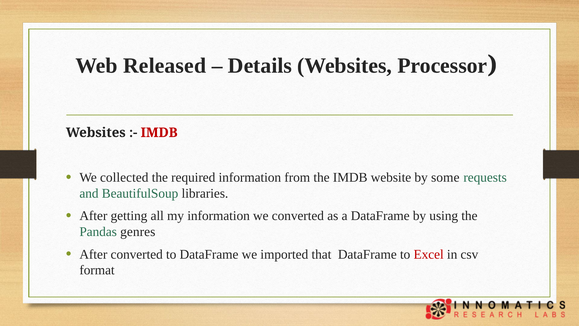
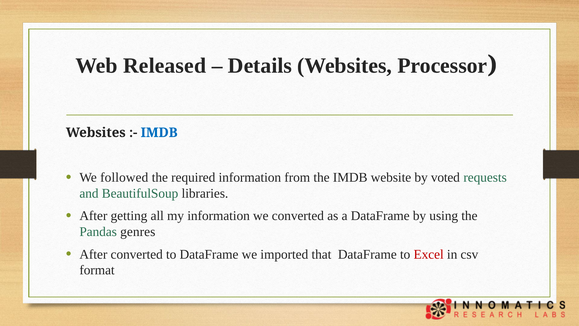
IMDB at (159, 132) colour: red -> blue
collected: collected -> followed
some: some -> voted
